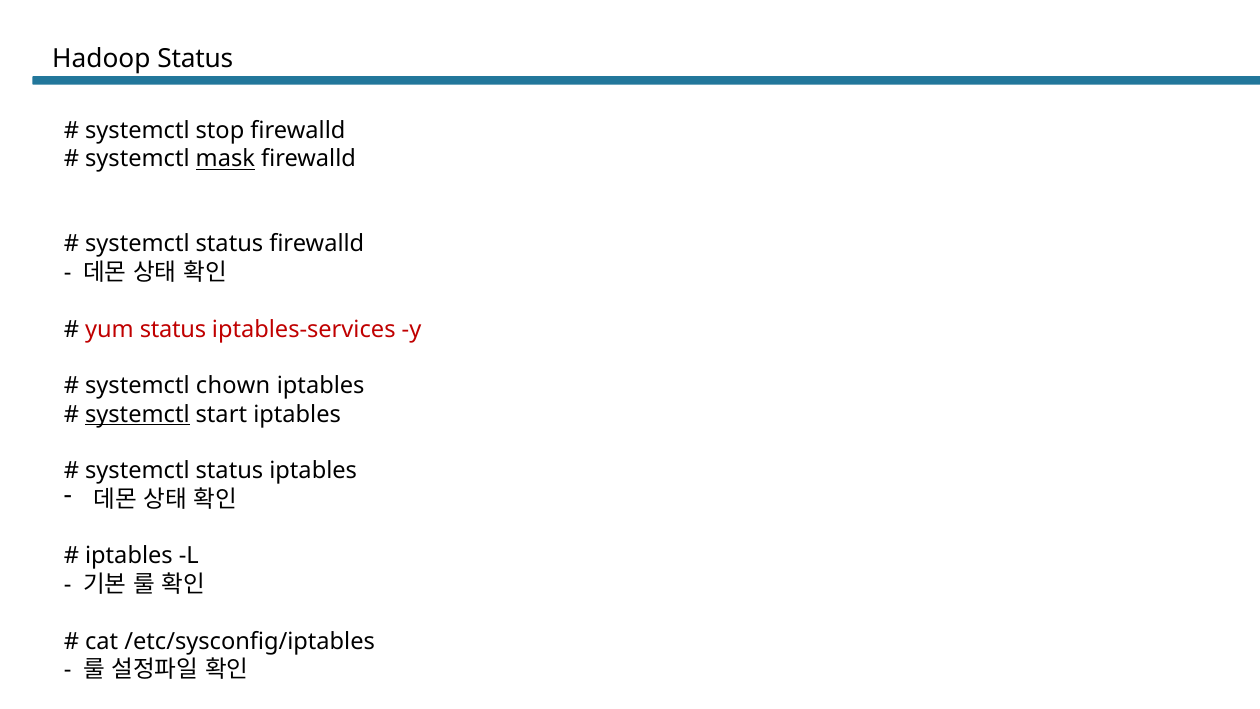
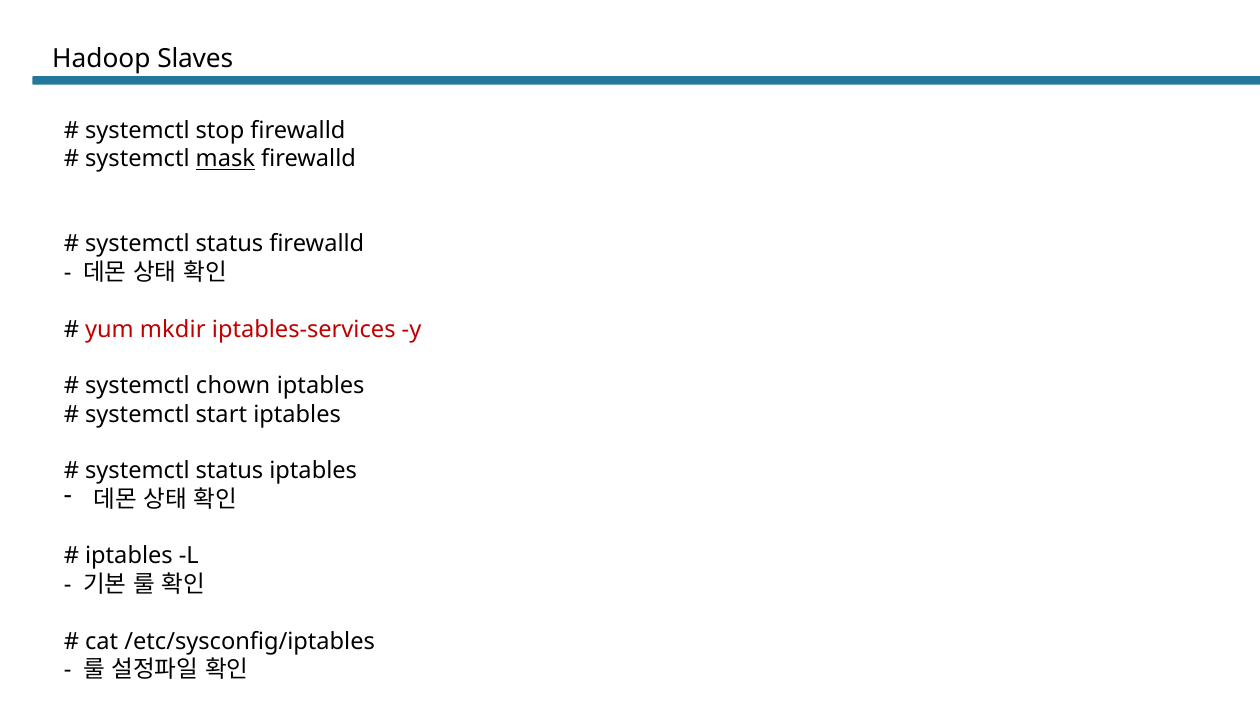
Hadoop Status: Status -> Slaves
yum status: status -> mkdir
systemctl at (137, 414) underline: present -> none
